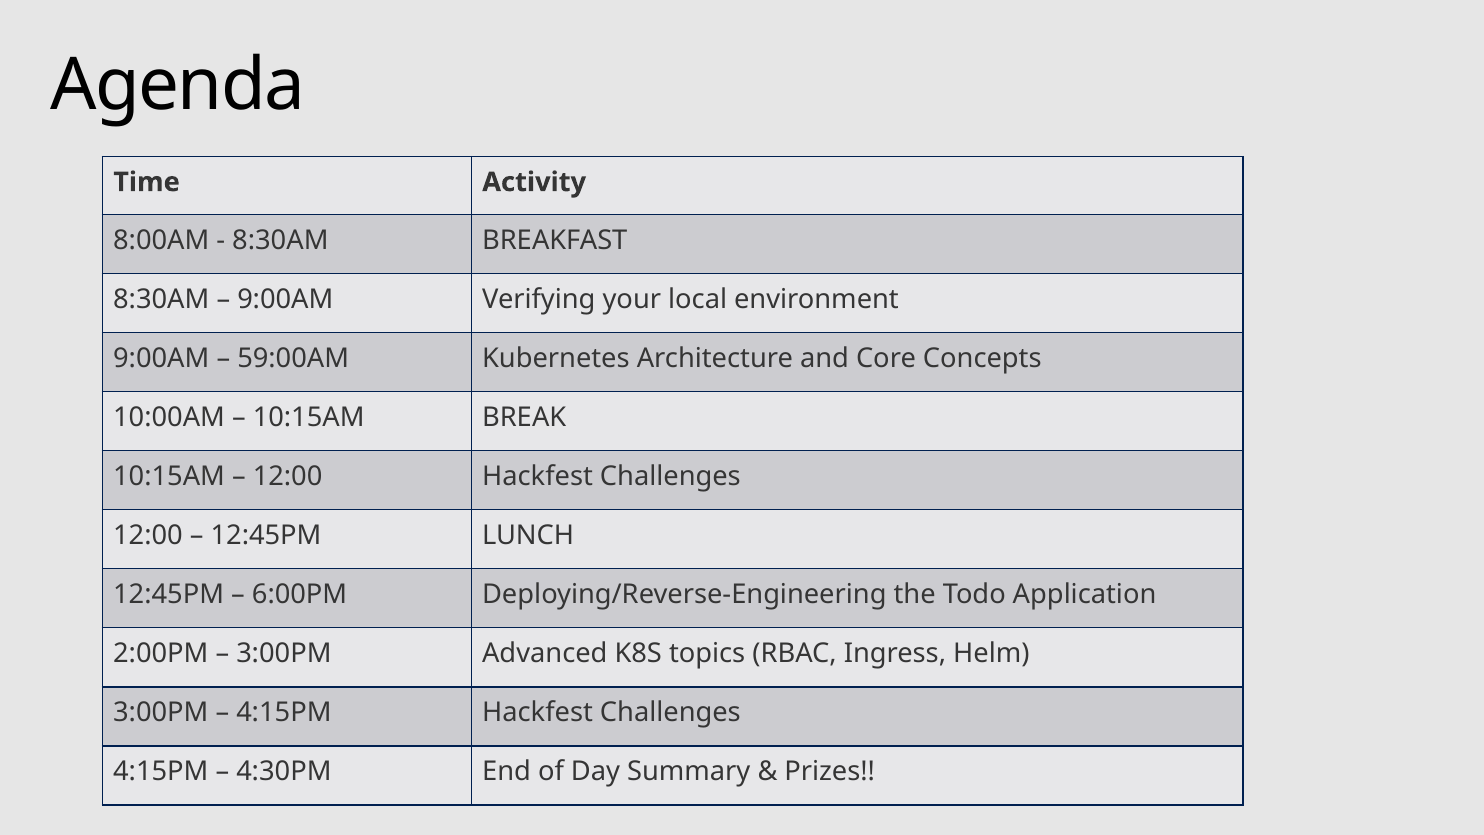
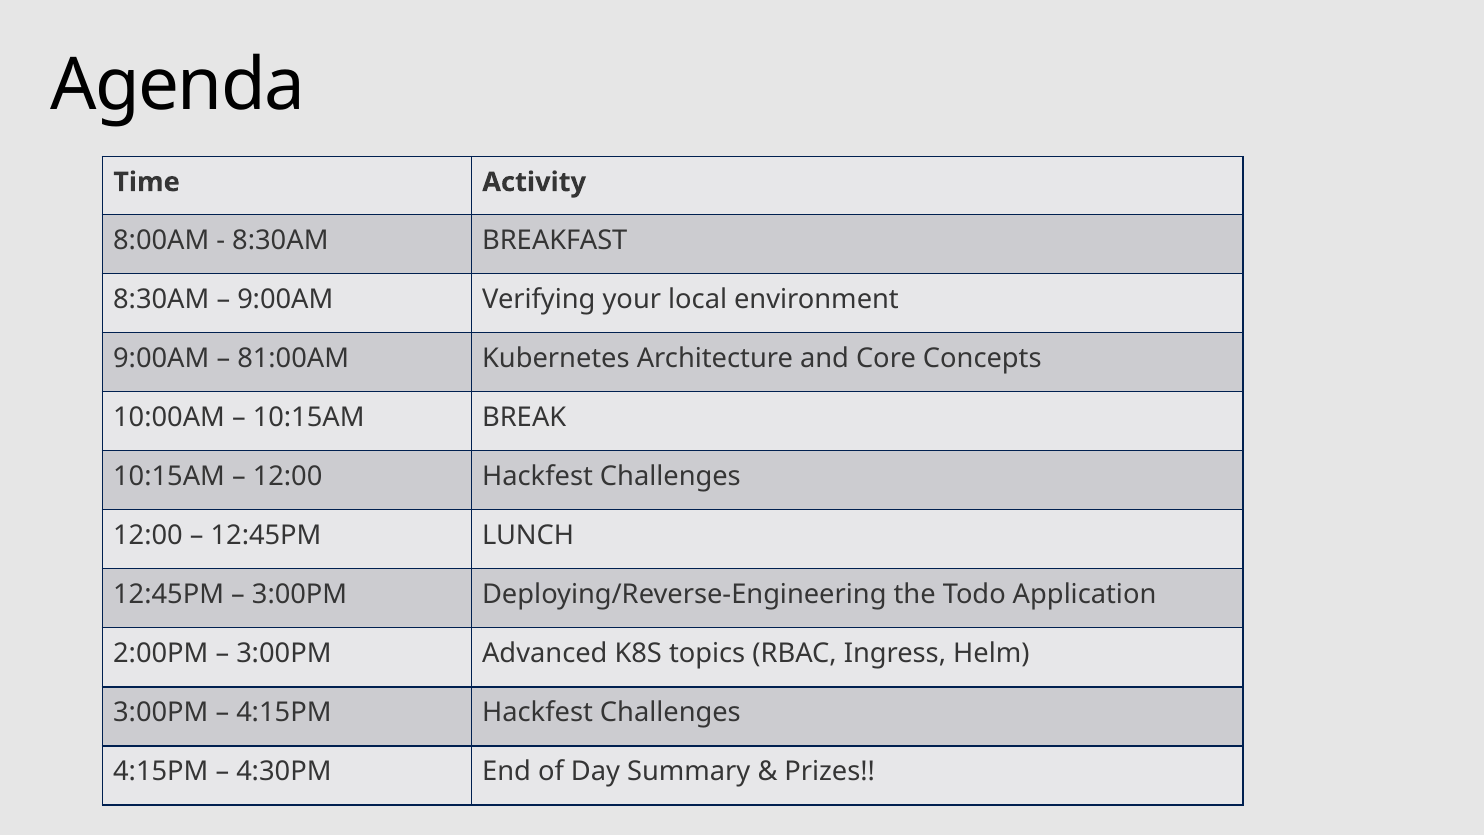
59:00AM: 59:00AM -> 81:00AM
6:00PM at (300, 594): 6:00PM -> 3:00PM
